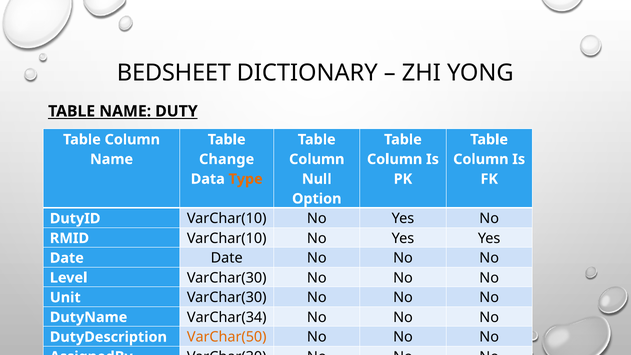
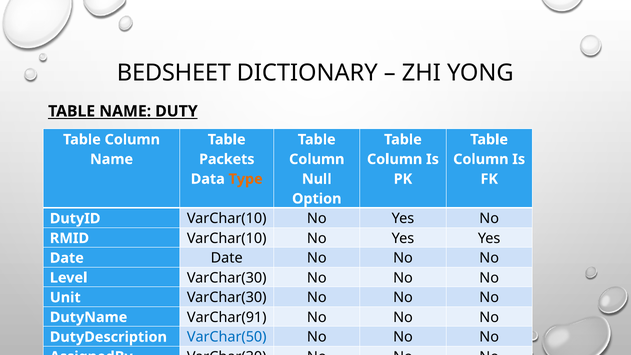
Change: Change -> Packets
VarChar(34: VarChar(34 -> VarChar(91
VarChar(50 colour: orange -> blue
